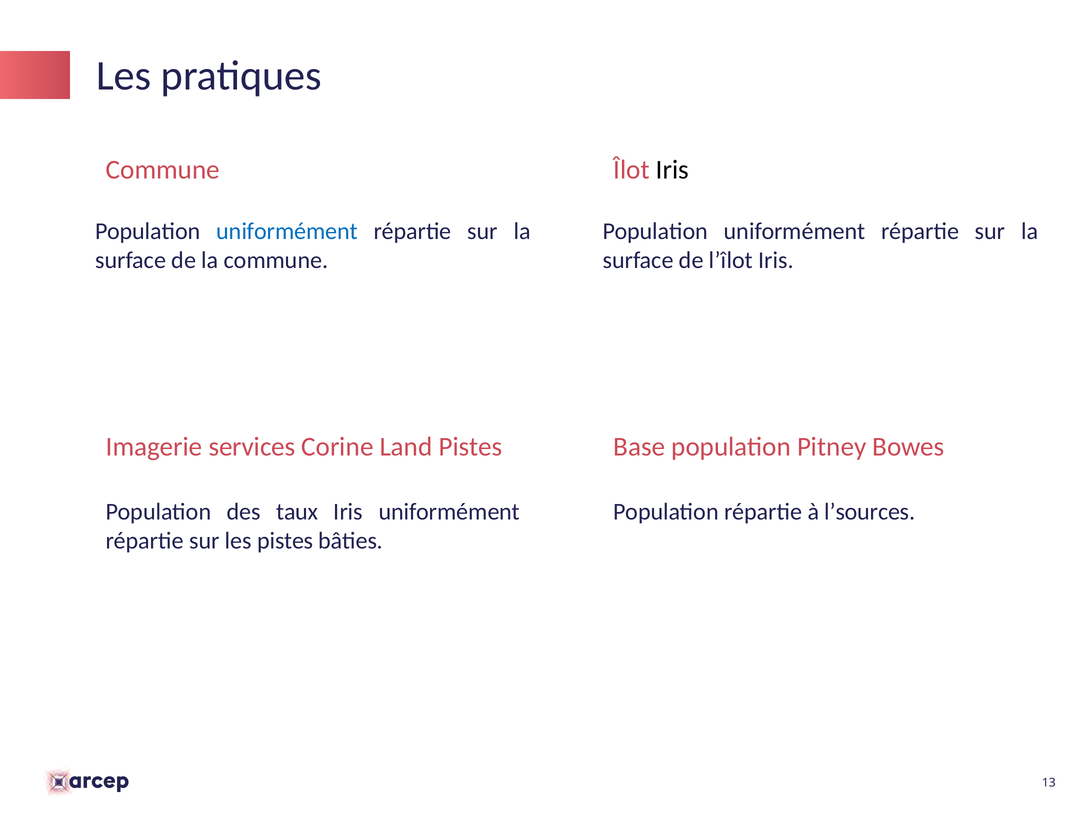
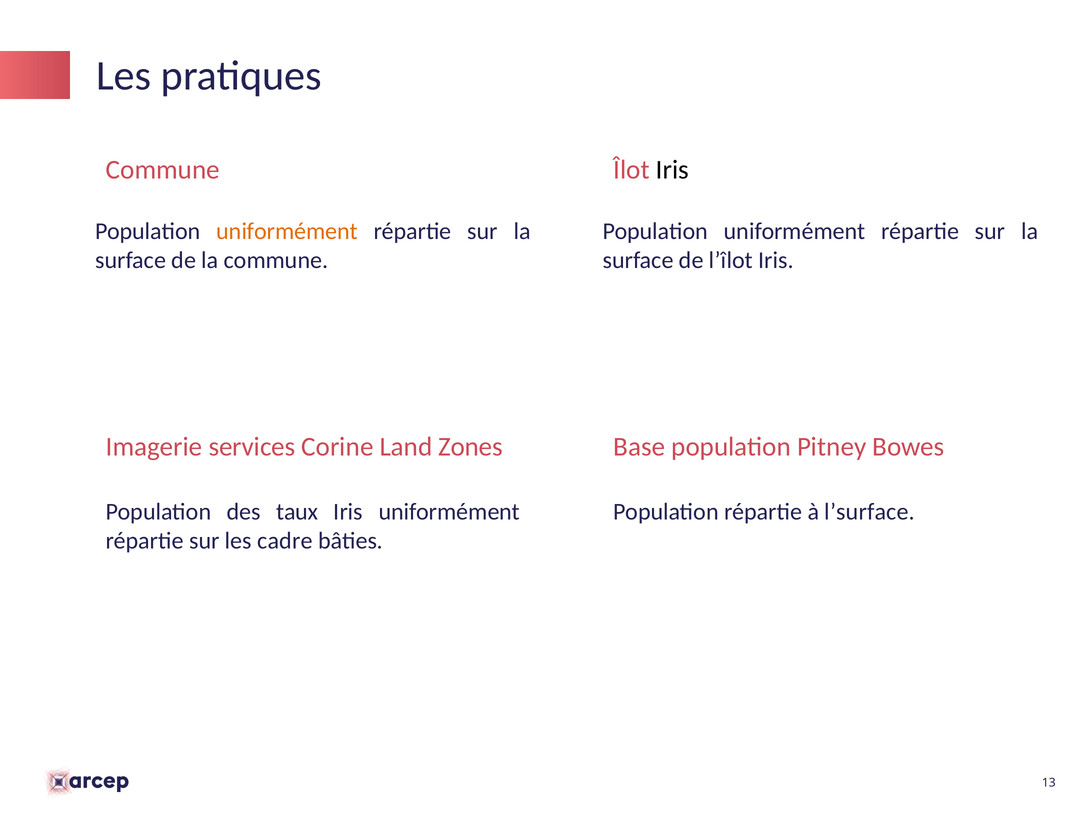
uniformément at (287, 232) colour: blue -> orange
Land Pistes: Pistes -> Zones
l’sources: l’sources -> l’surface
les pistes: pistes -> cadre
